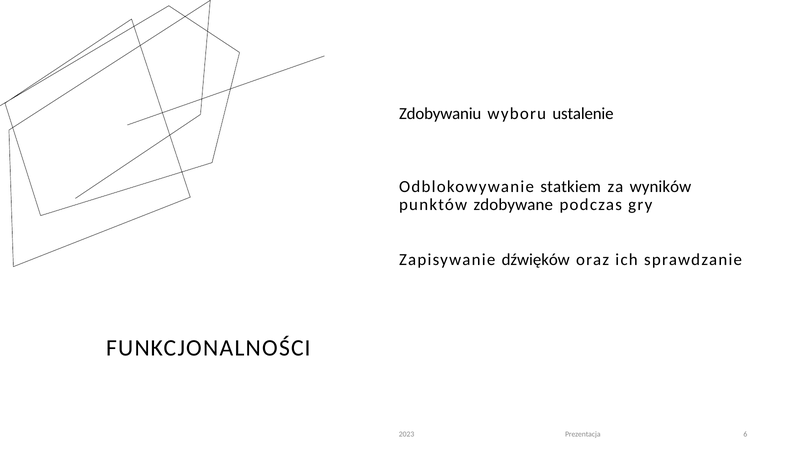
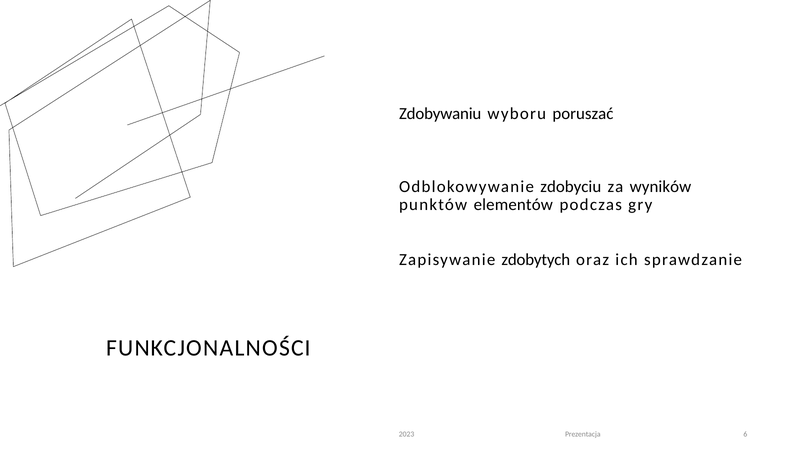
ustalenie: ustalenie -> poruszać
statkiem: statkiem -> zdobyciu
zdobywane: zdobywane -> elementów
dźwięków: dźwięków -> zdobytych
